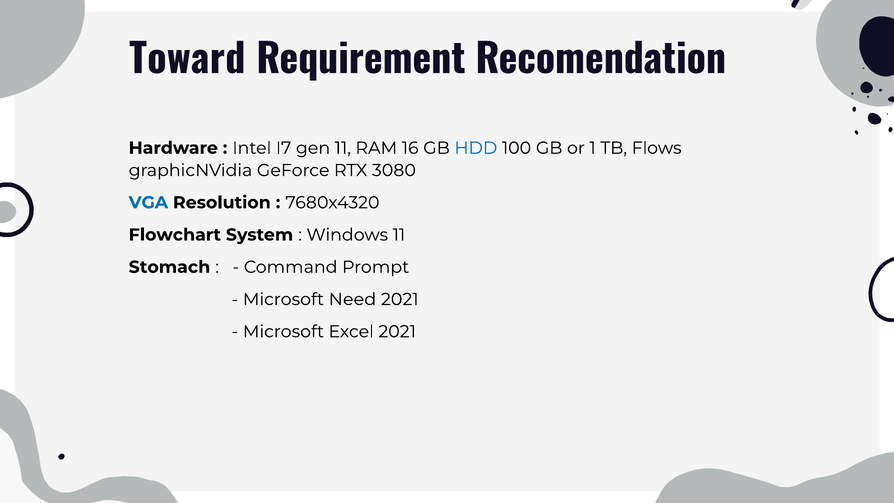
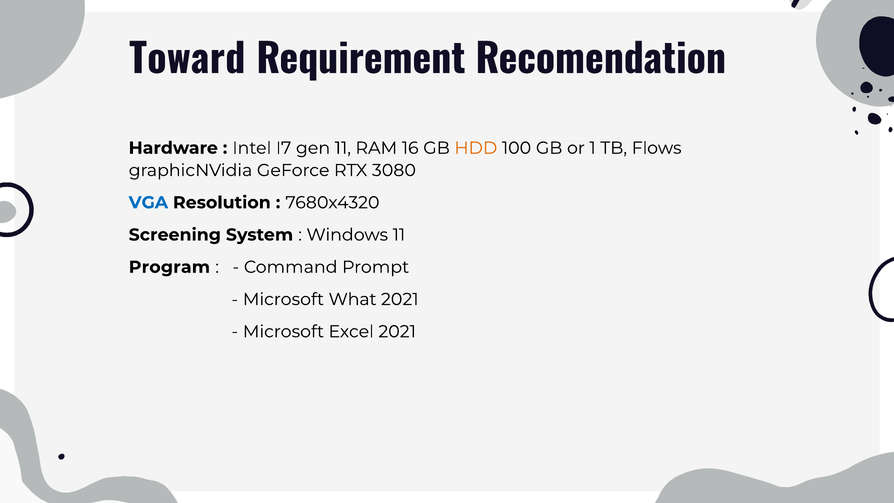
HDD colour: blue -> orange
Flowchart: Flowchart -> Screening
Stomach: Stomach -> Program
Need: Need -> What
